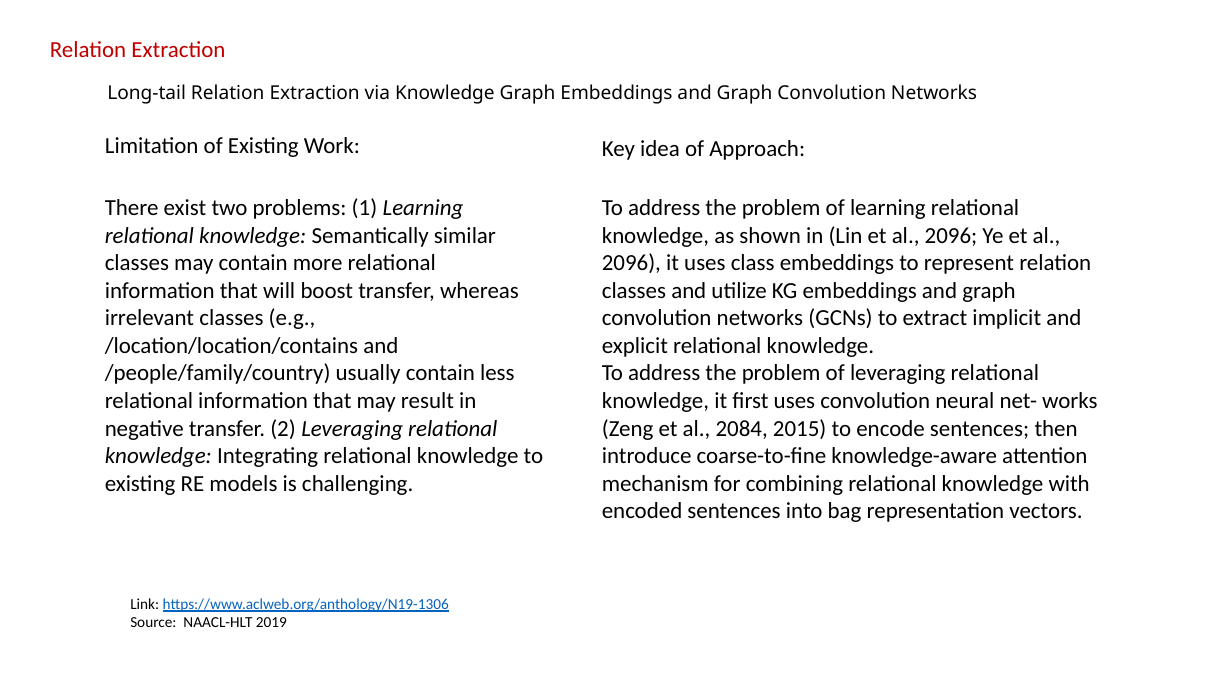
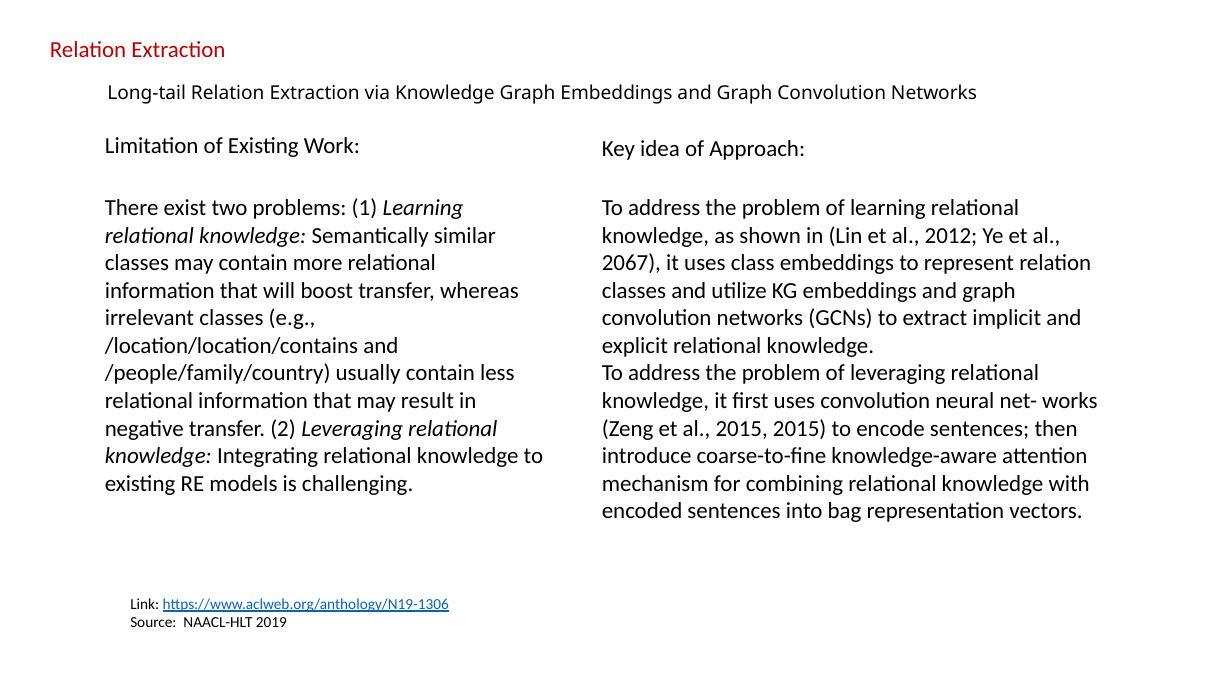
Lin et al 2096: 2096 -> 2012
2096 at (631, 263): 2096 -> 2067
al 2084: 2084 -> 2015
